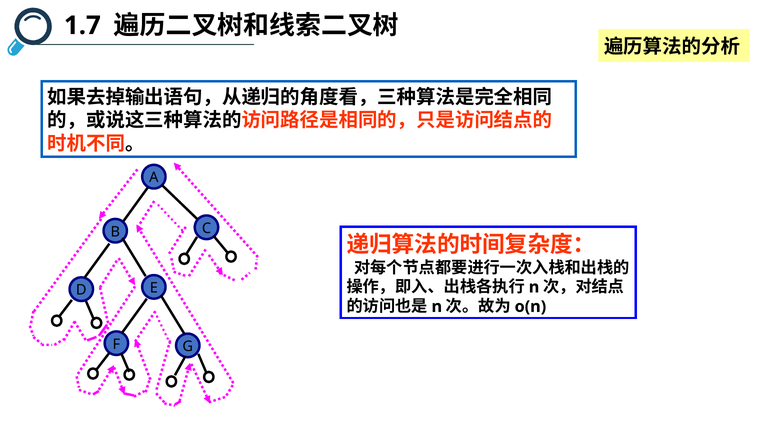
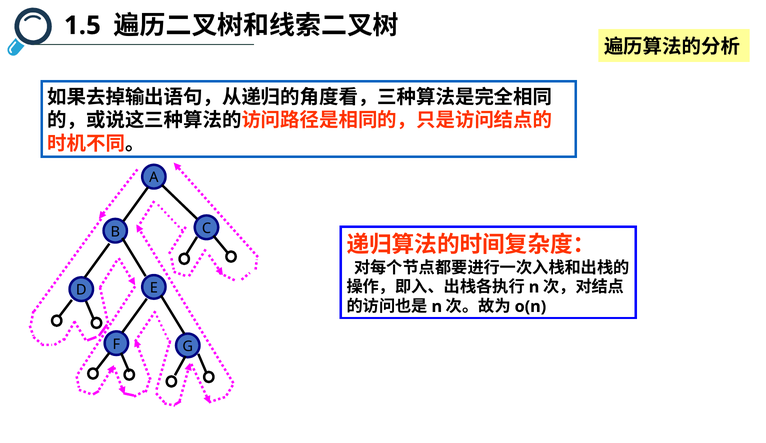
1.7: 1.7 -> 1.5
